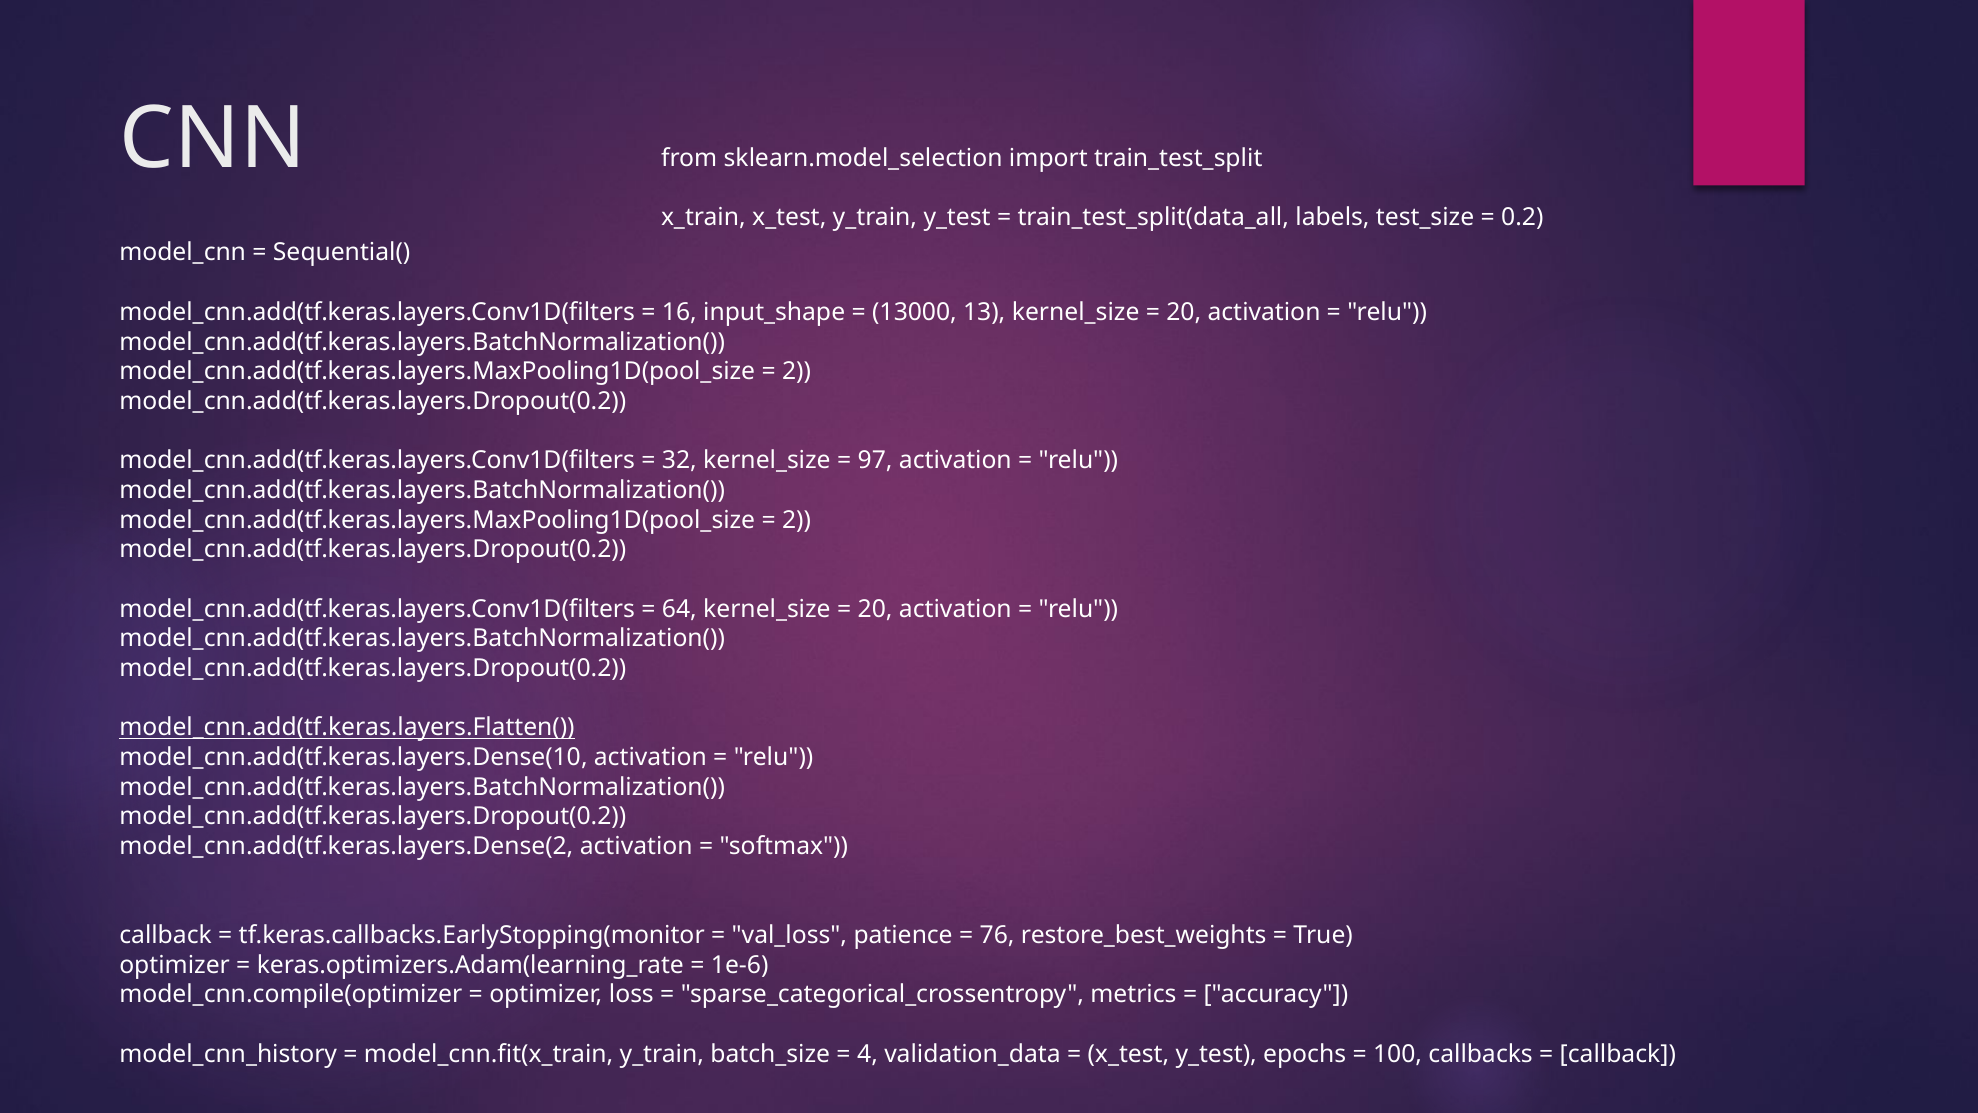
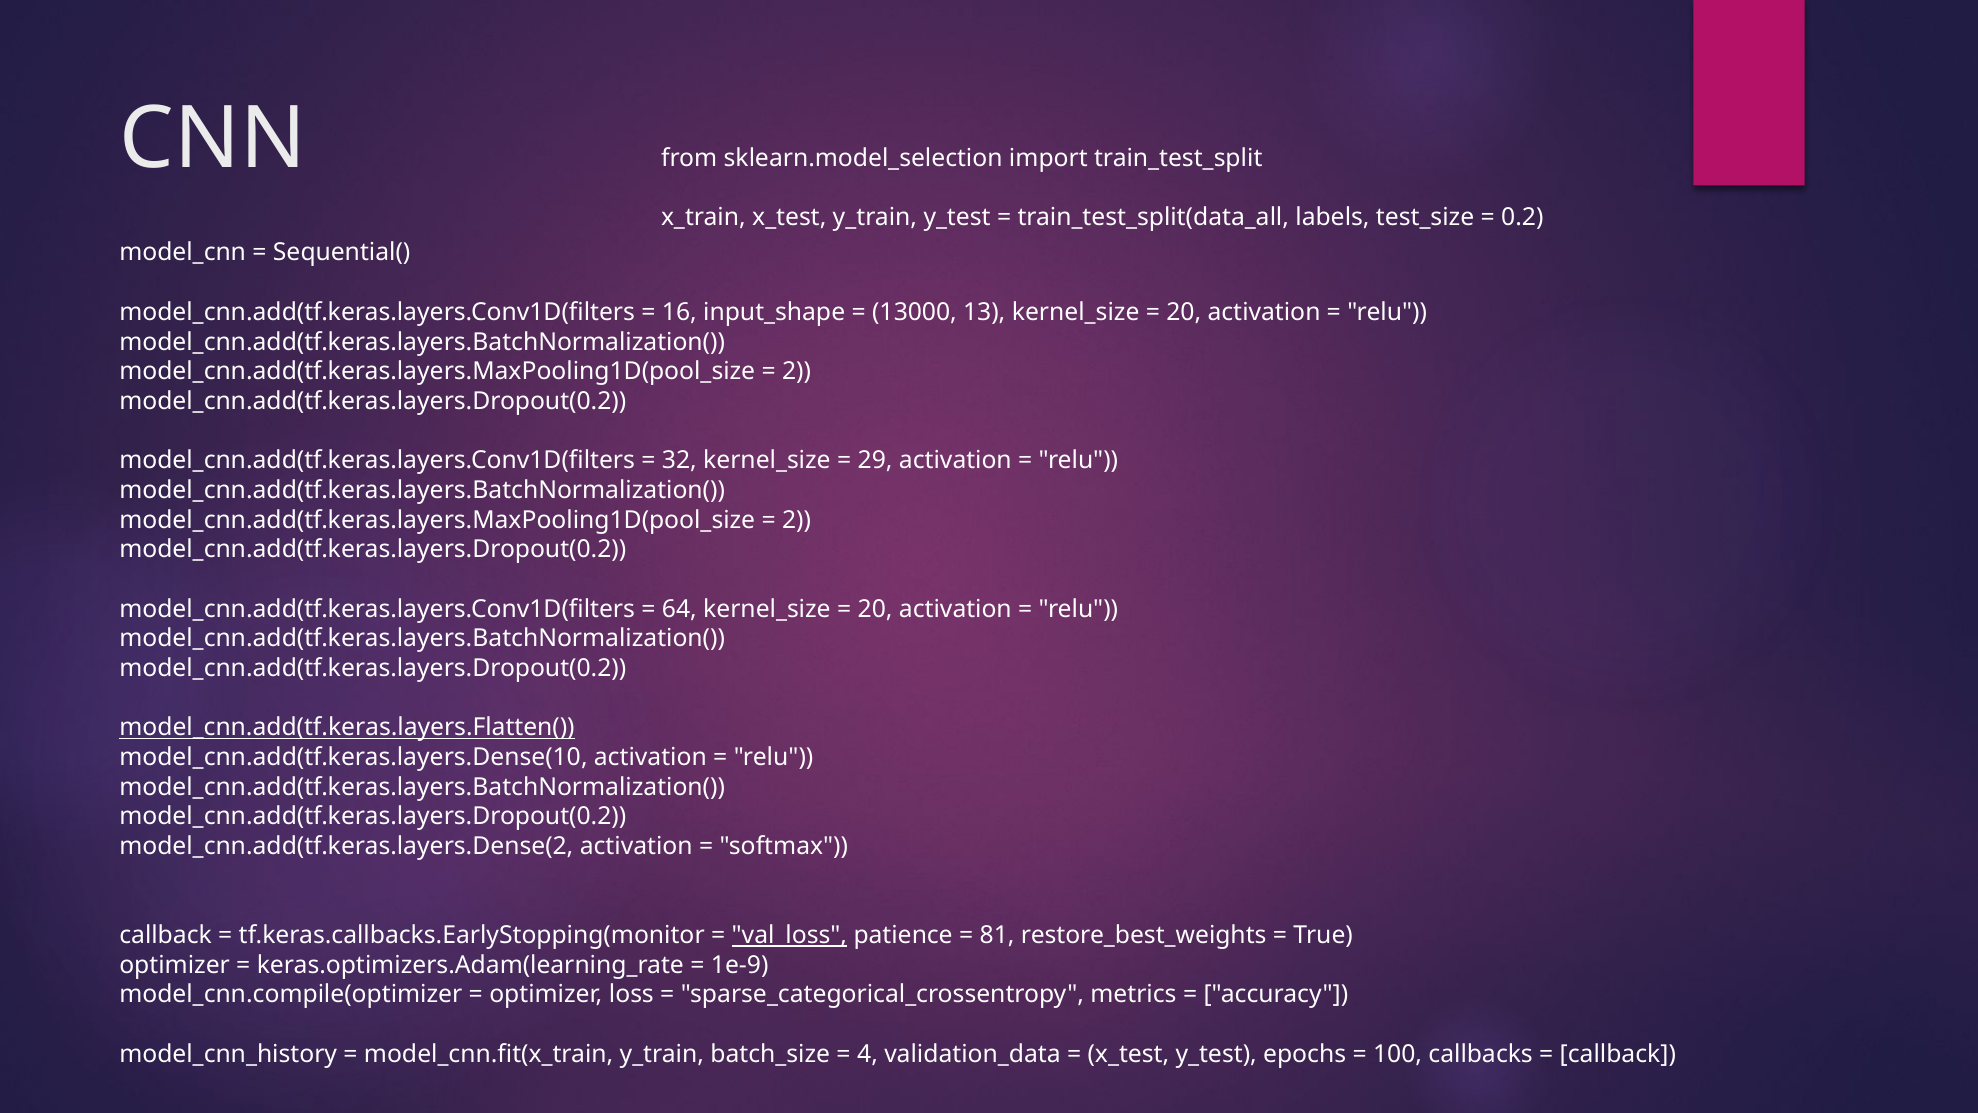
97: 97 -> 29
val_loss underline: none -> present
76: 76 -> 81
1e-6: 1e-6 -> 1e-9
